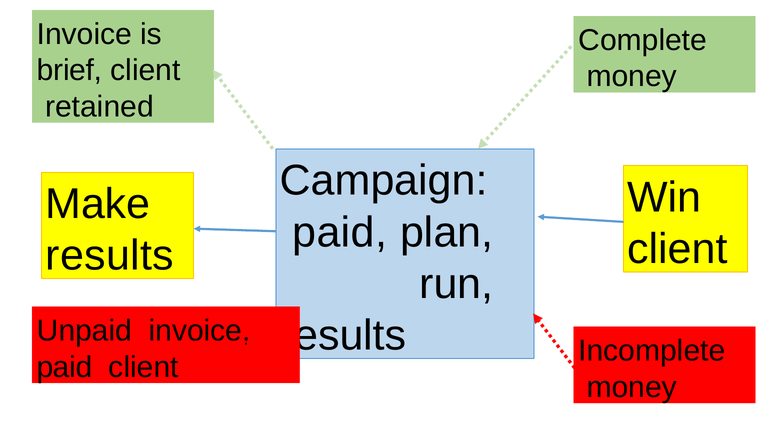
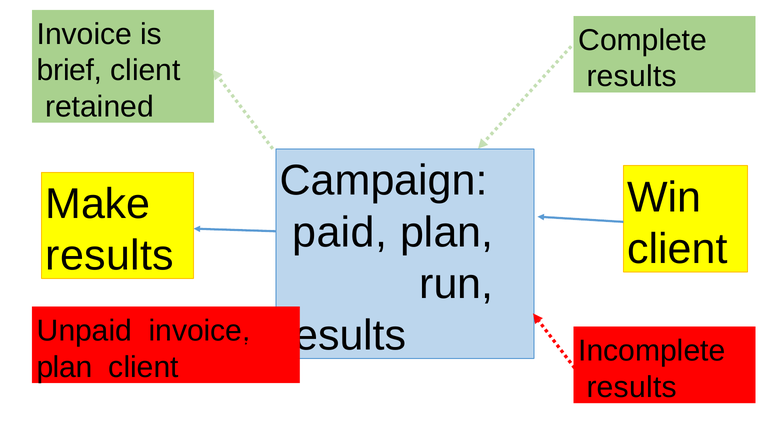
money at (632, 76): money -> results
paid at (65, 367): paid -> plan
money at (632, 387): money -> results
